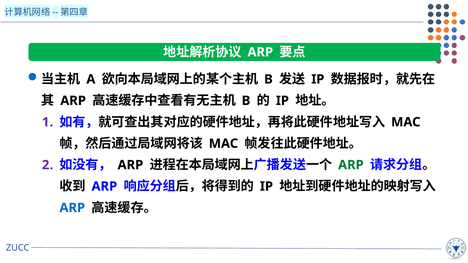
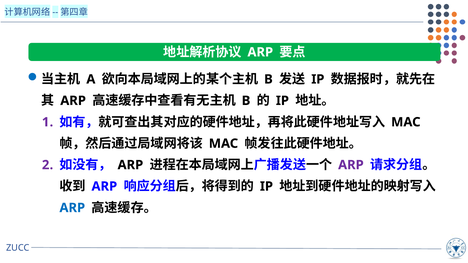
ARP at (351, 165) colour: green -> purple
